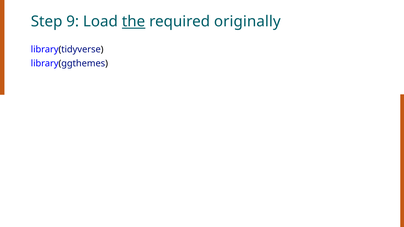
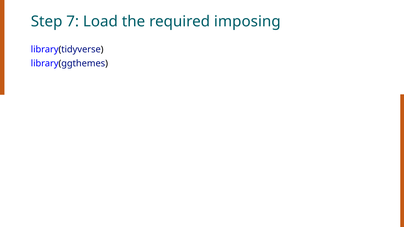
9: 9 -> 7
the underline: present -> none
originally: originally -> imposing
